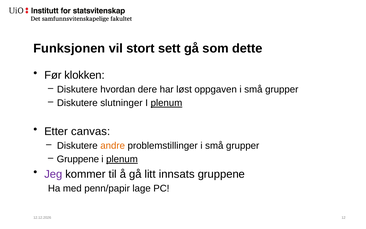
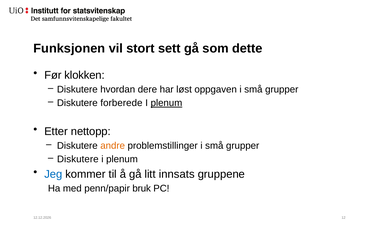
slutninger: slutninger -> forberede
canvas: canvas -> nettopp
Gruppene at (78, 159): Gruppene -> Diskutere
plenum at (122, 159) underline: present -> none
Jeg colour: purple -> blue
lage: lage -> bruk
